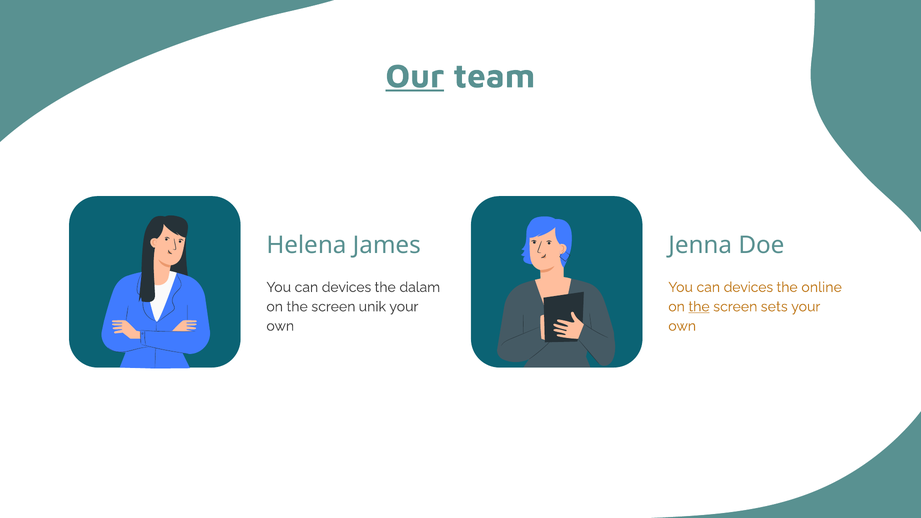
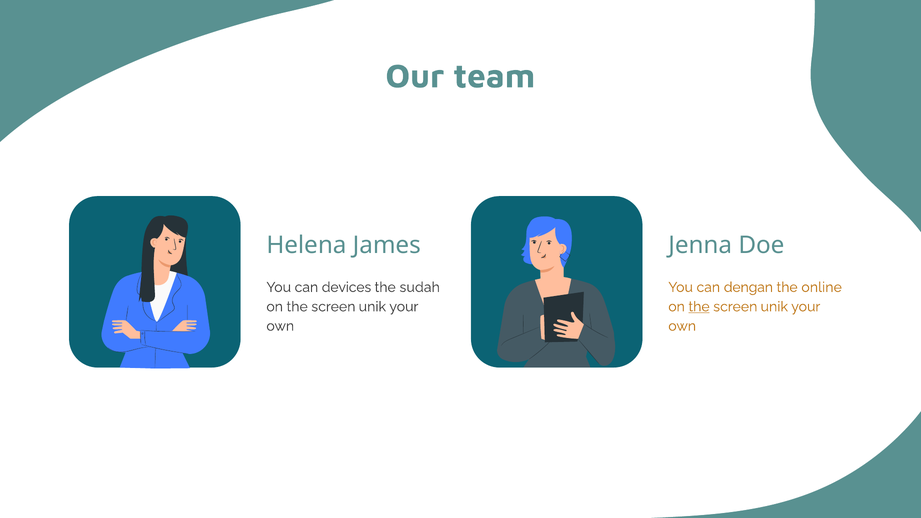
Our underline: present -> none
dalam: dalam -> sudah
devices at (748, 287): devices -> dengan
sets at (774, 307): sets -> unik
